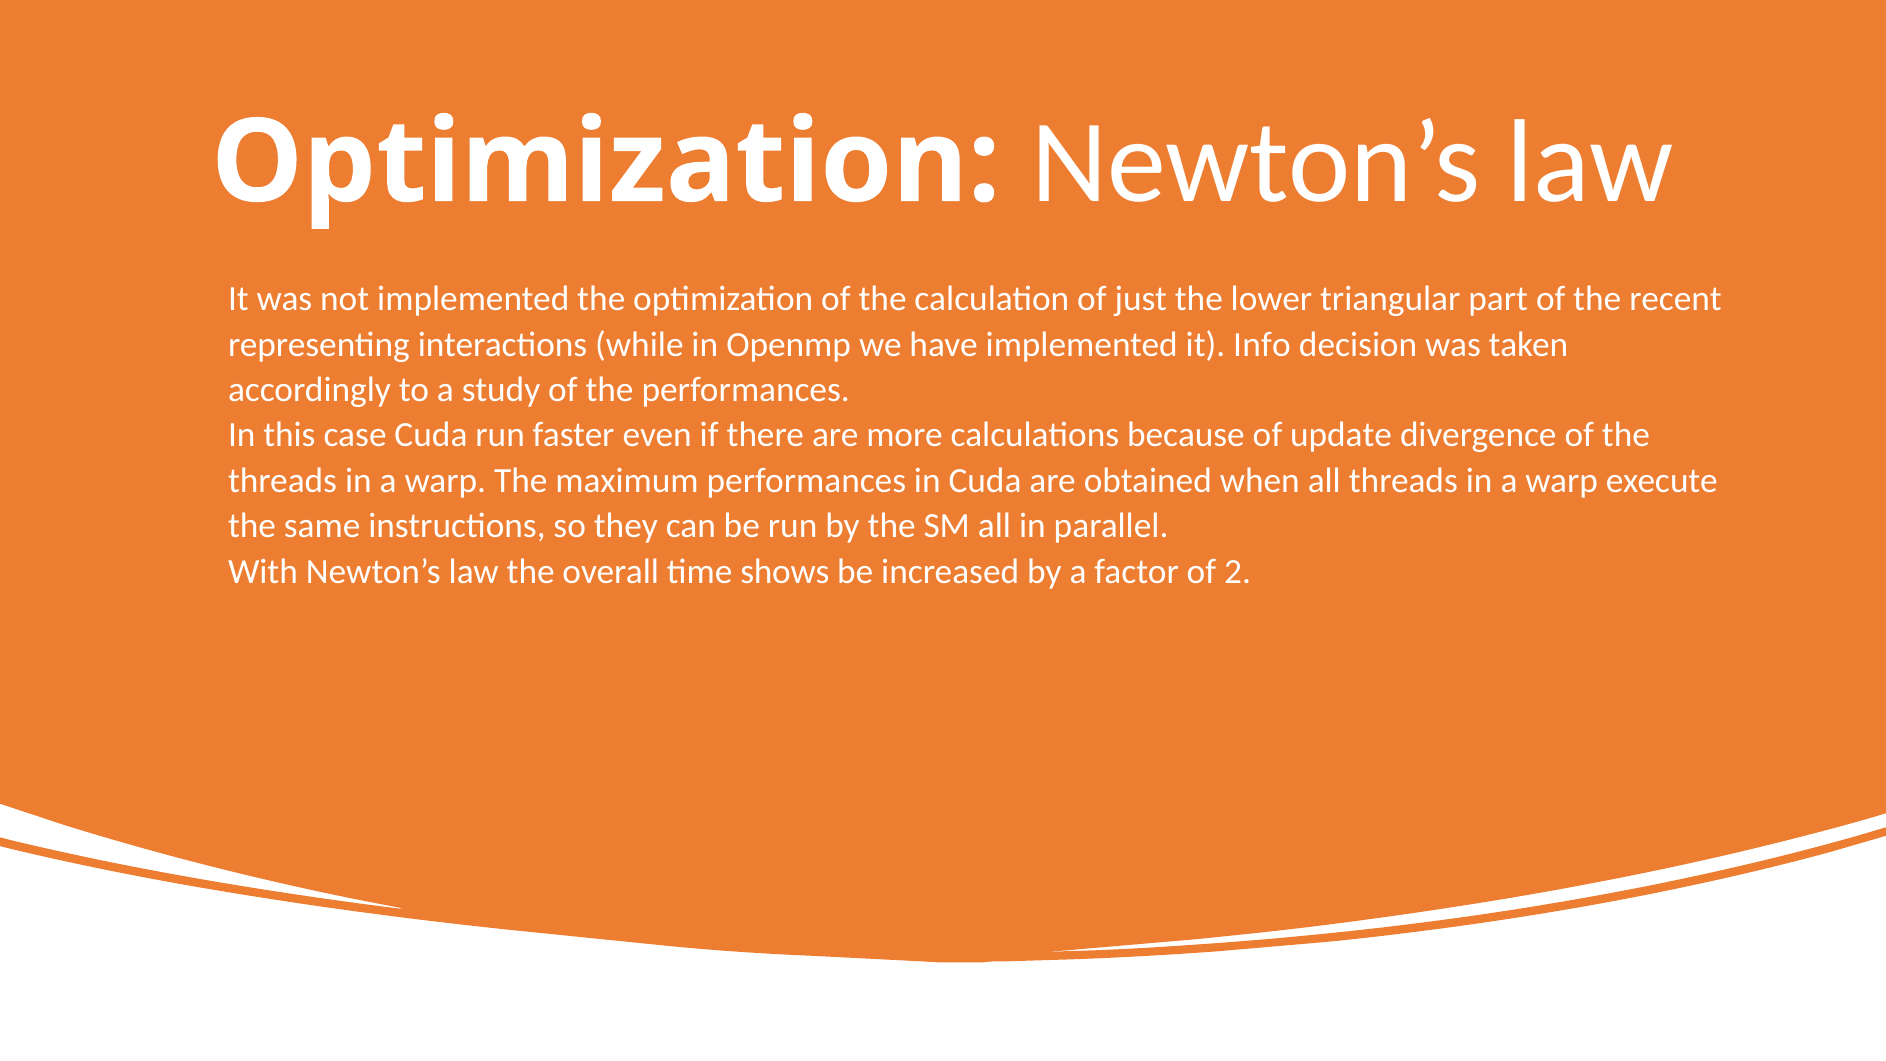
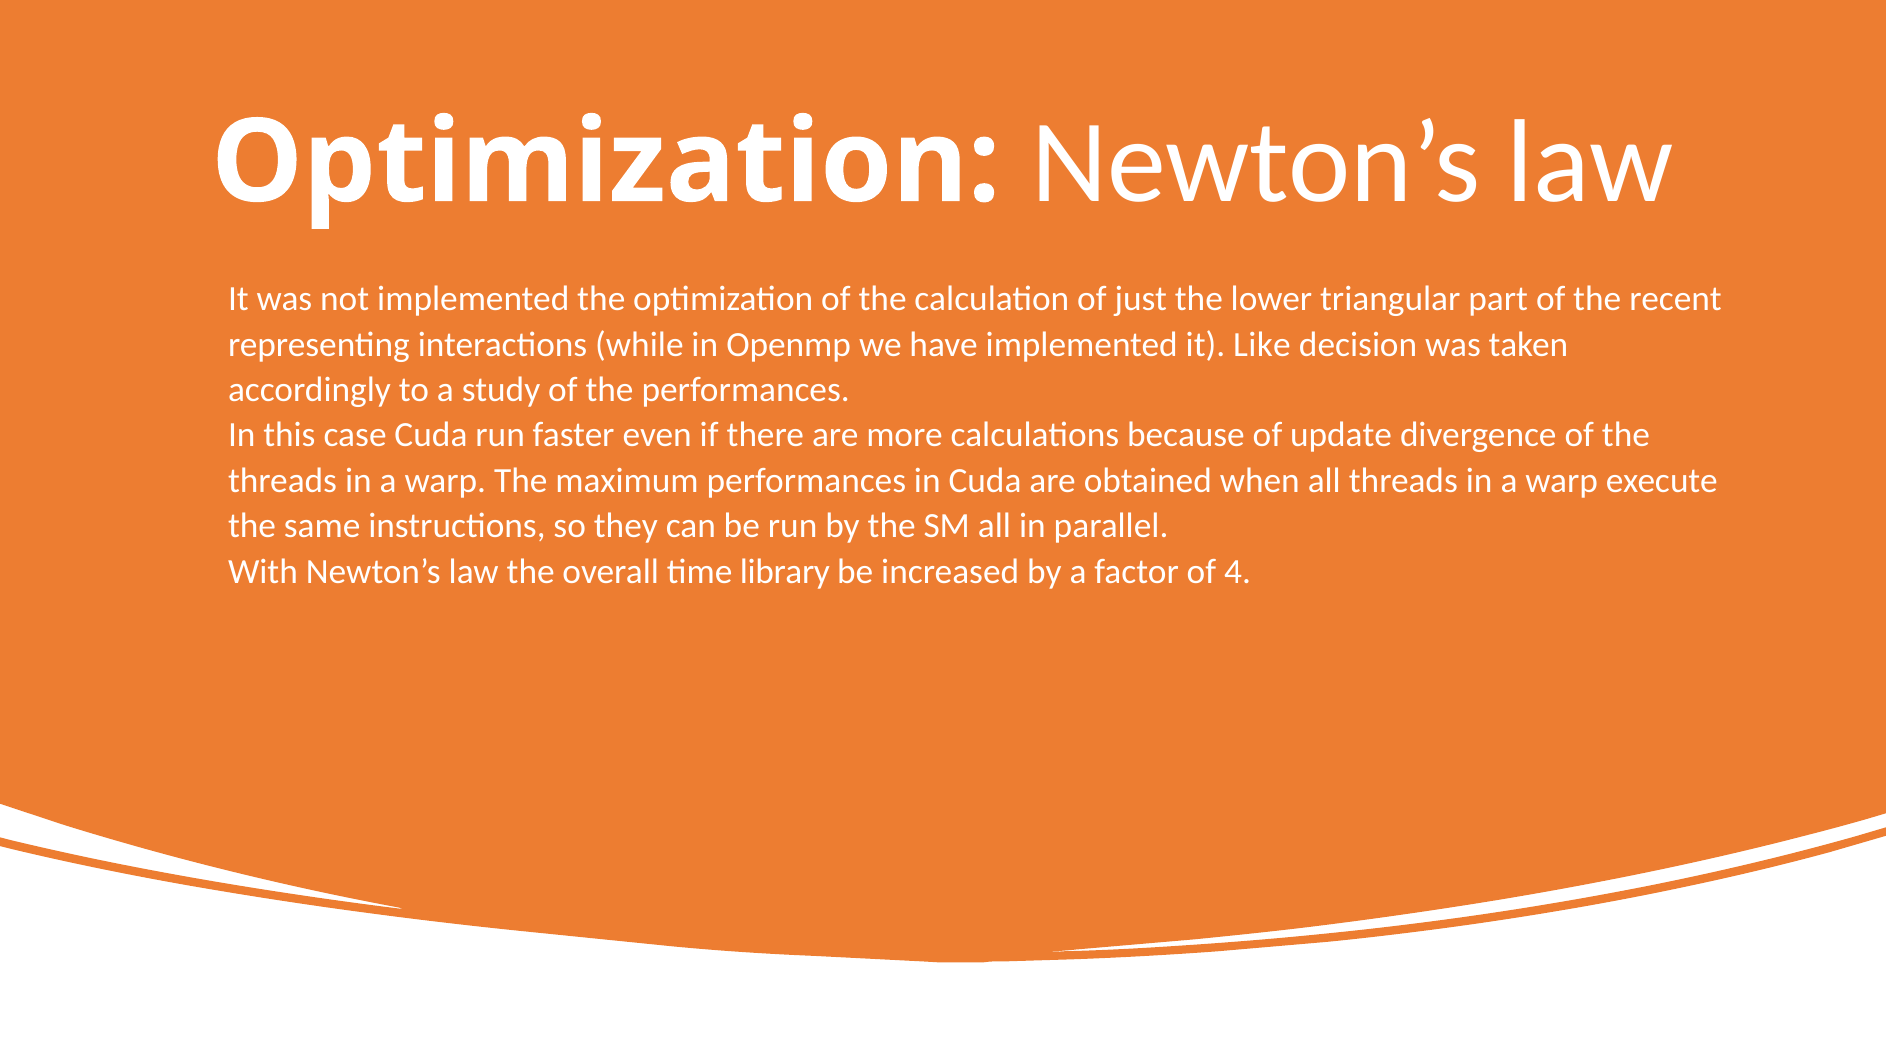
Info: Info -> Like
shows: shows -> library
2: 2 -> 4
